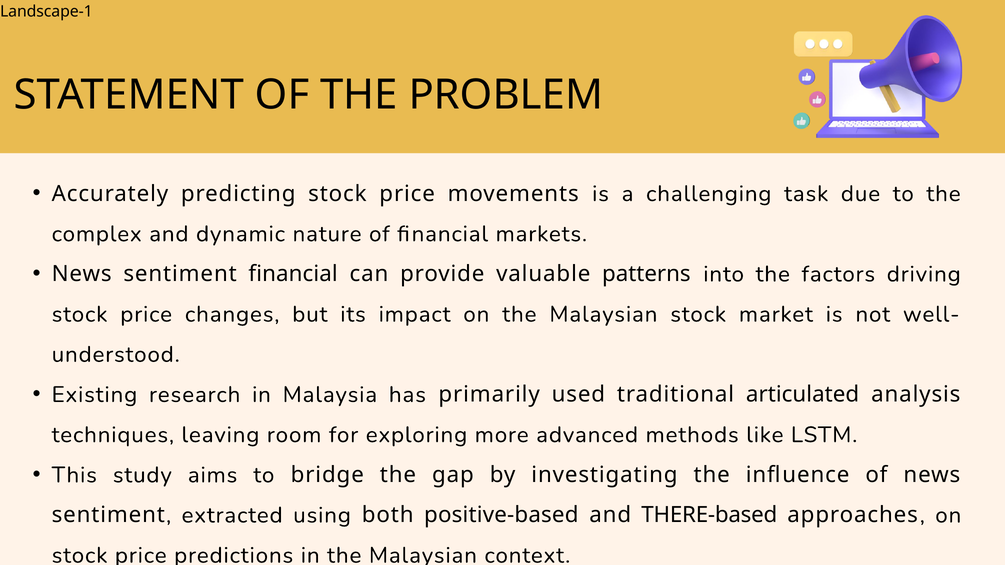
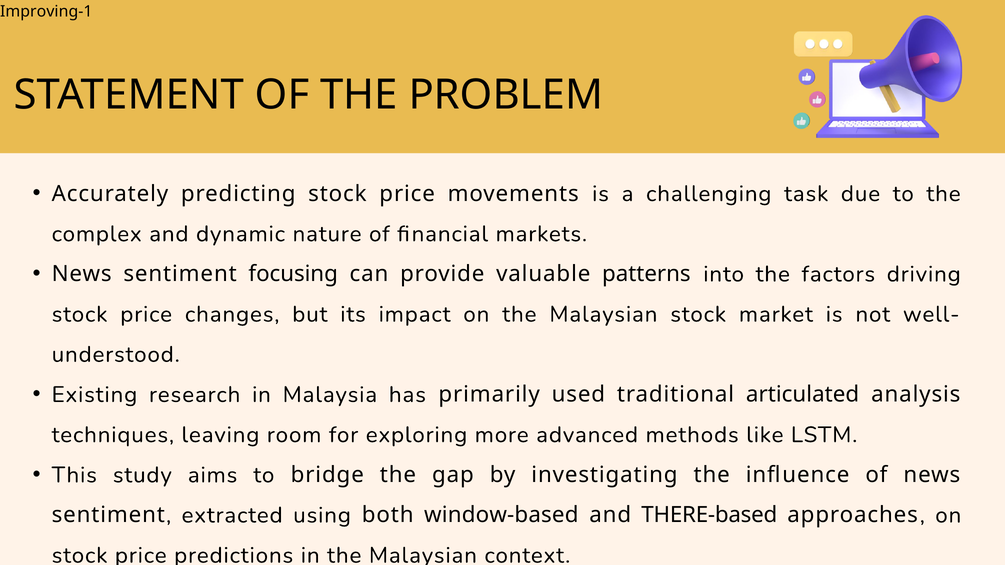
Landscape-1: Landscape-1 -> Improving-1
sentiment financial: financial -> focusing
positive-based: positive-based -> window-based
